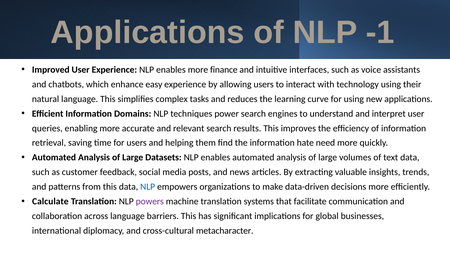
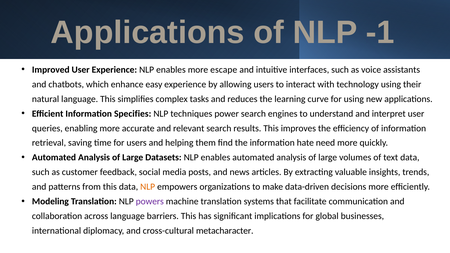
finance: finance -> escape
Domains: Domains -> Specifies
NLP at (148, 187) colour: blue -> orange
Calculate: Calculate -> Modeling
